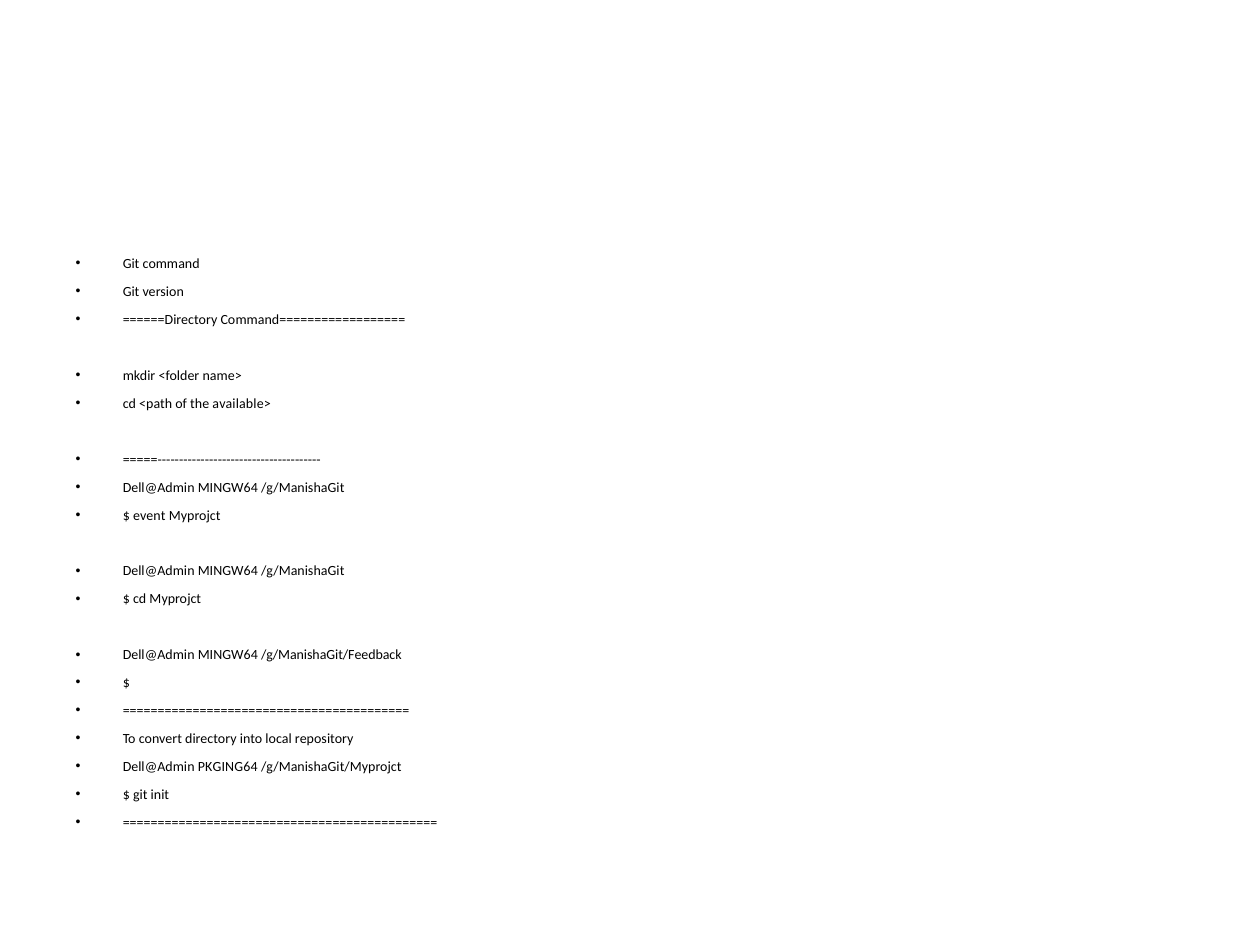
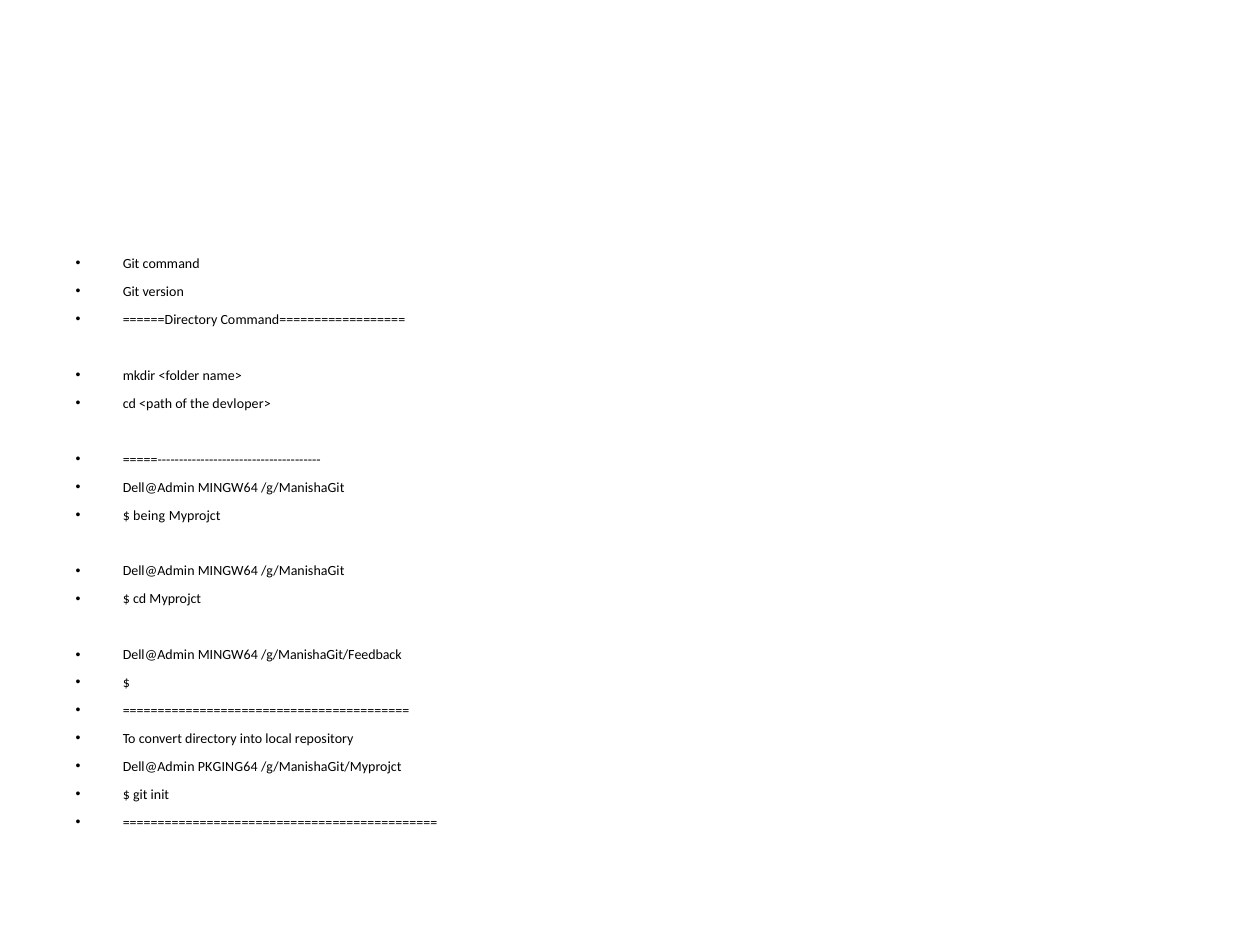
available>: available> -> devloper>
event: event -> being
